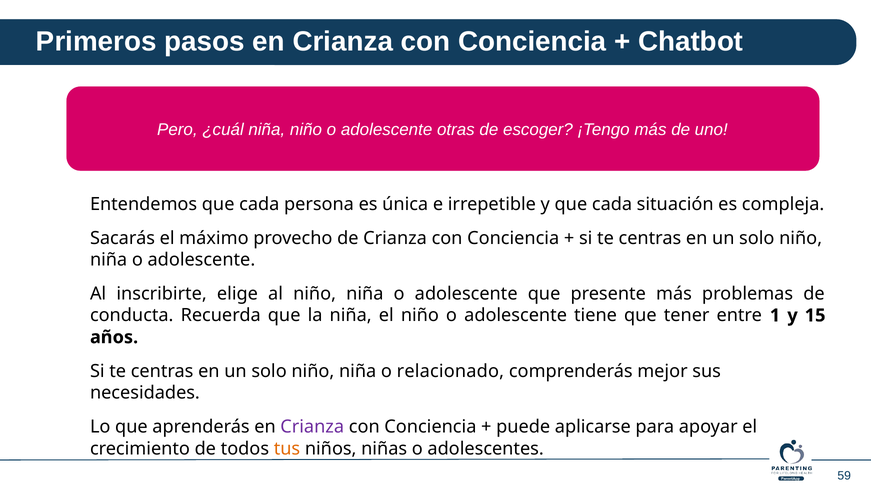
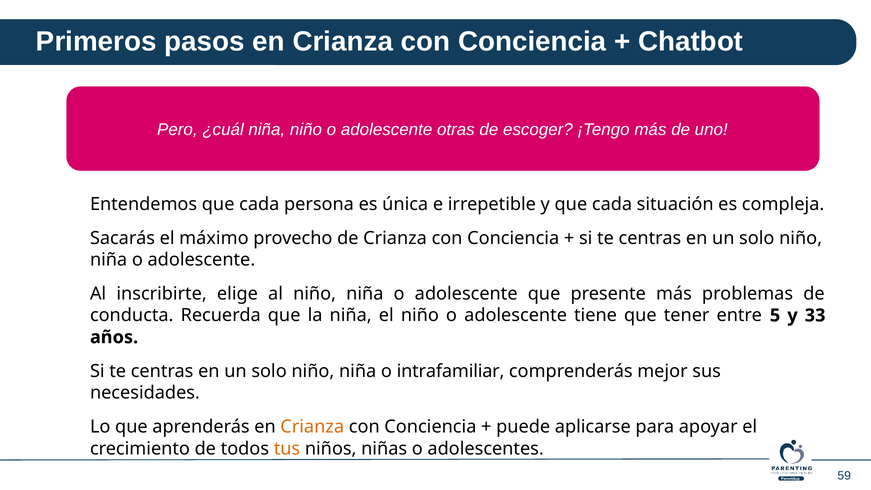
1: 1 -> 5
15: 15 -> 33
relacionado: relacionado -> intrafamiliar
Crianza at (312, 427) colour: purple -> orange
